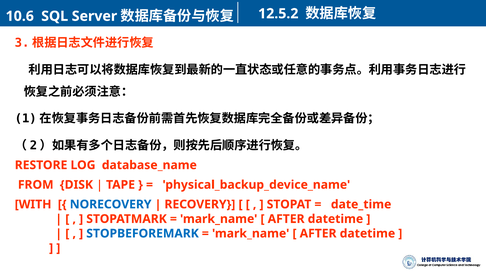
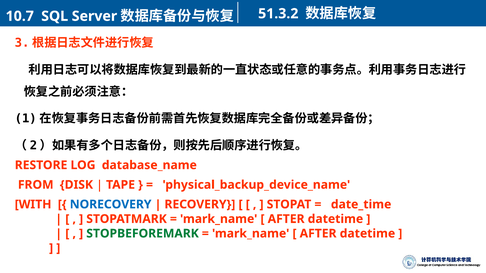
10.6: 10.6 -> 10.7
12.5.2: 12.5.2 -> 51.3.2
STOPBEFOREMARK colour: blue -> green
